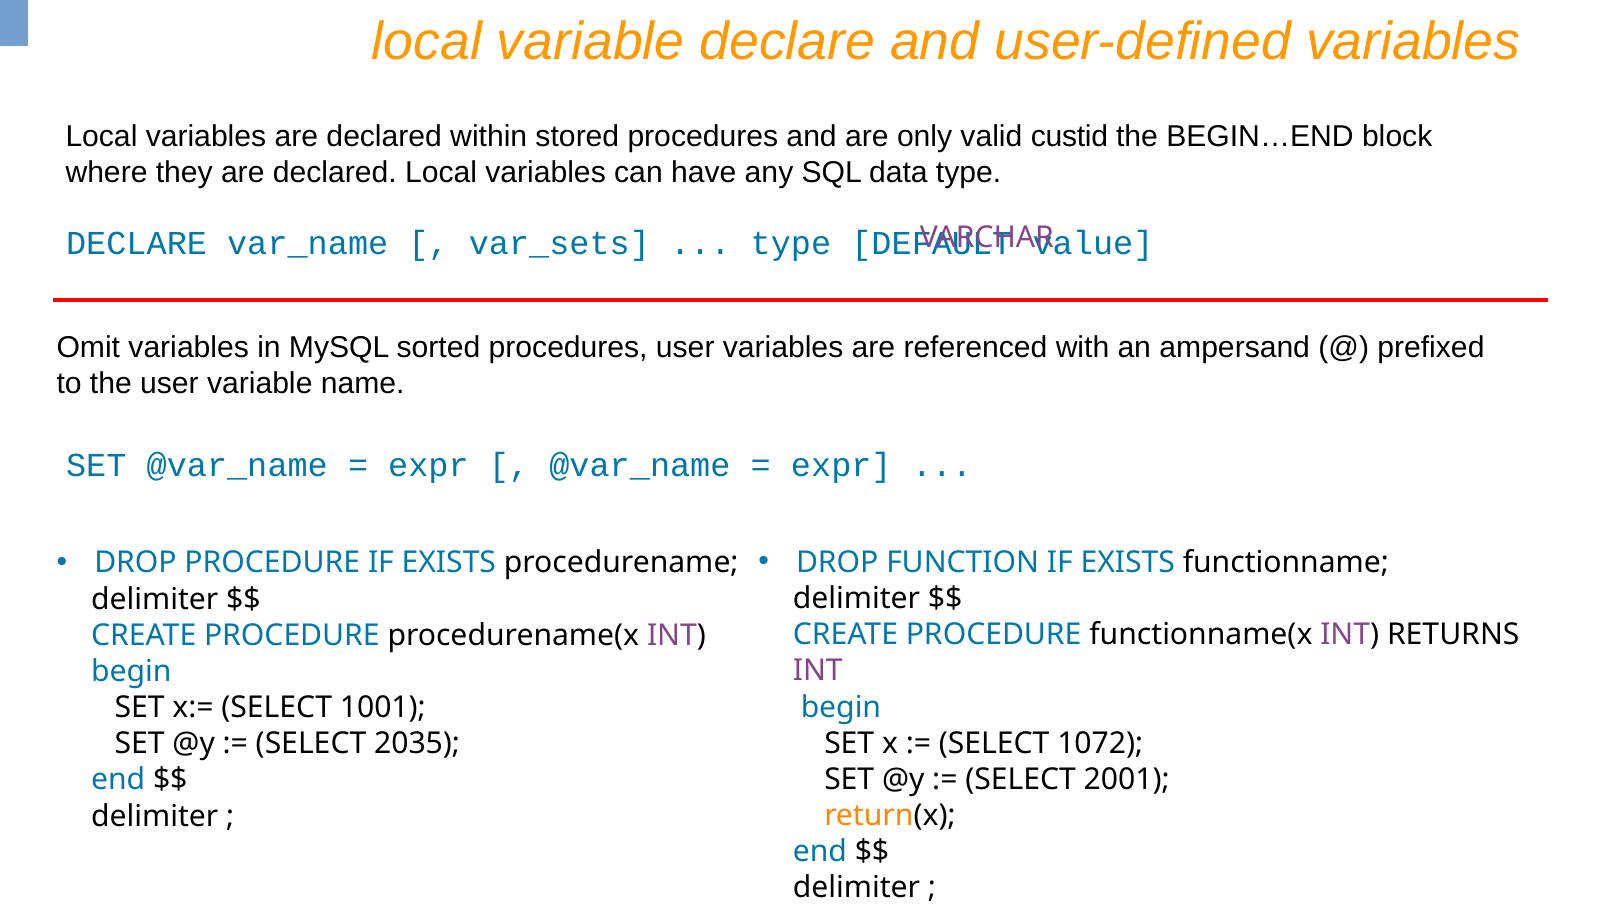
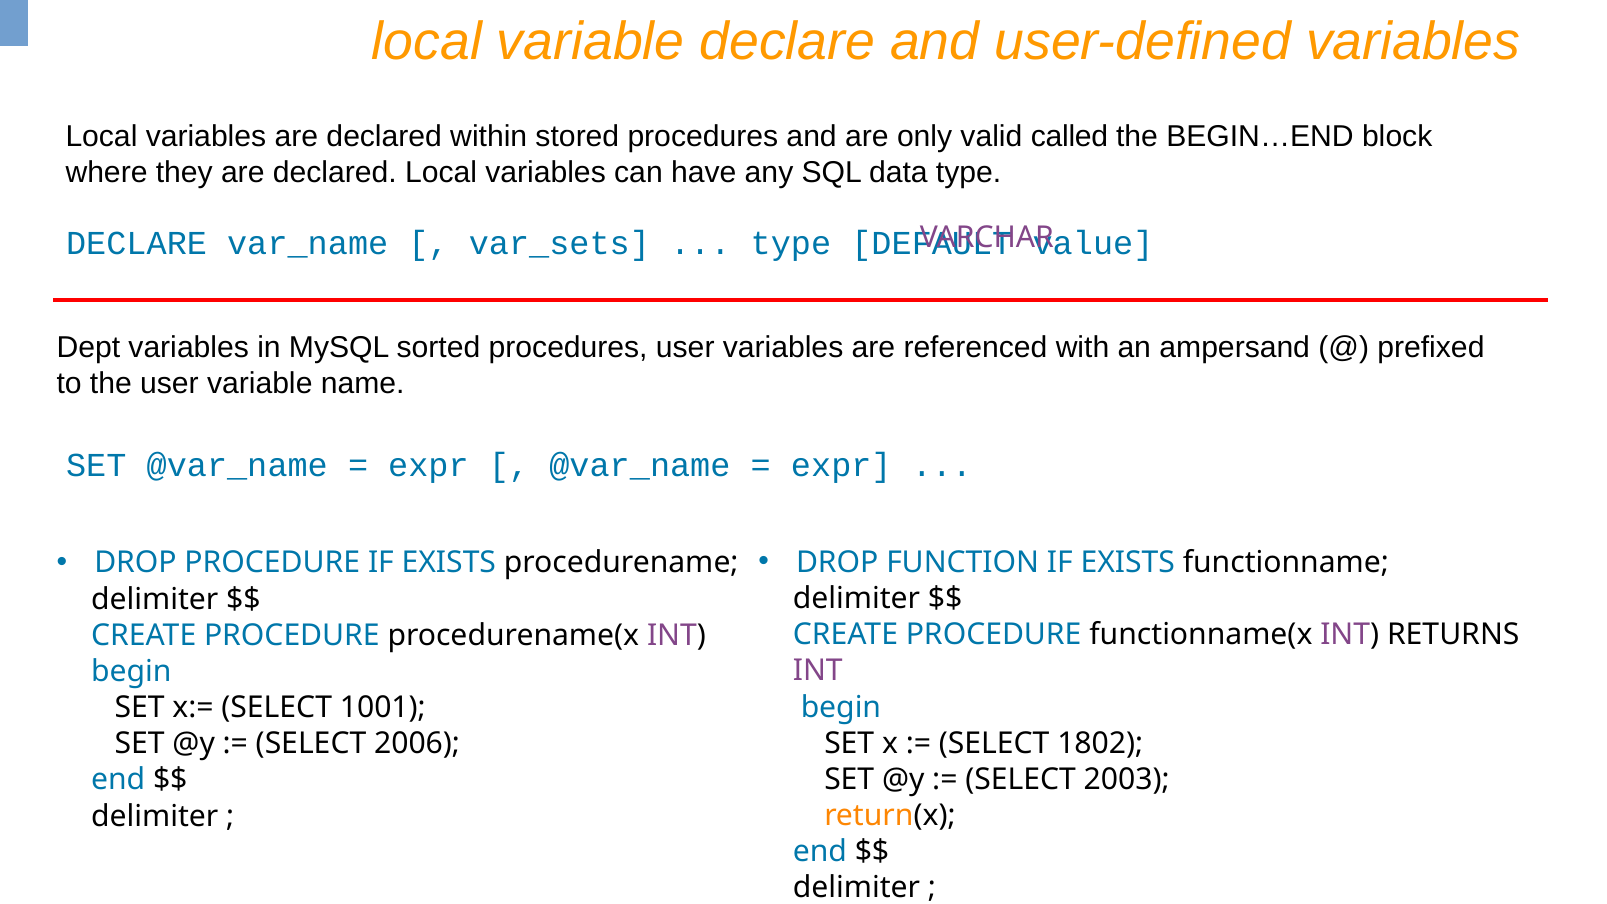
custid: custid -> called
Omit: Omit -> Dept
1072: 1072 -> 1802
2035: 2035 -> 2006
2001: 2001 -> 2003
